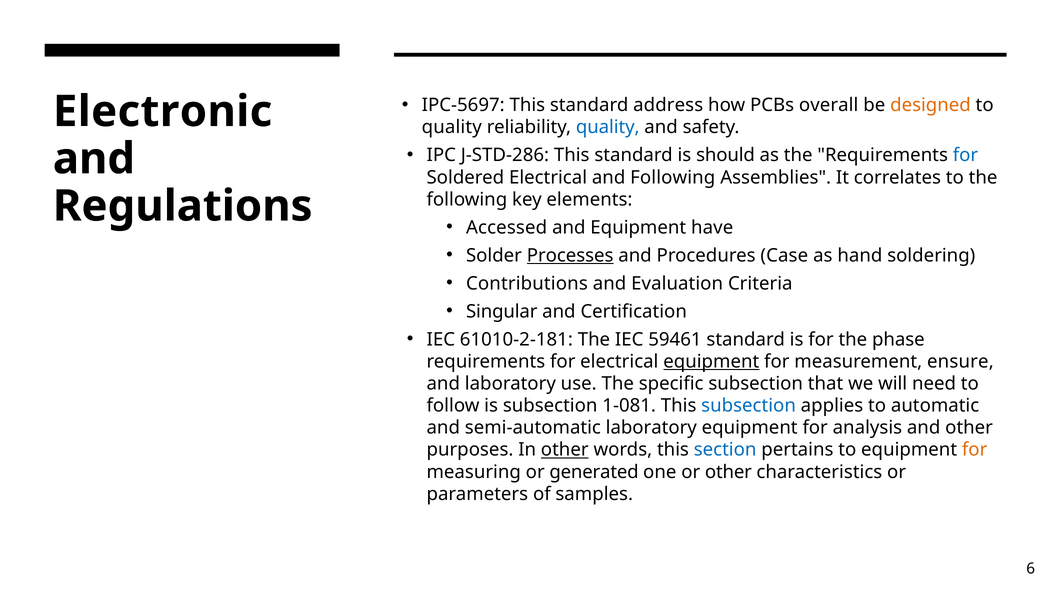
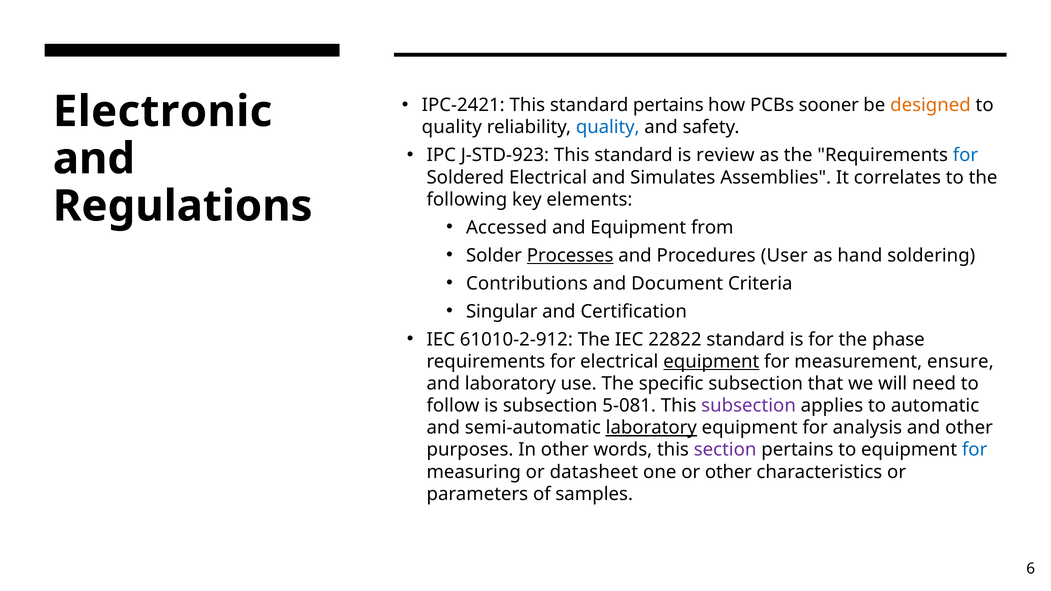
IPC-5697: IPC-5697 -> IPC-2421
standard address: address -> pertains
overall: overall -> sooner
J-STD-286: J-STD-286 -> J-STD-923
should: should -> review
and Following: Following -> Simulates
have: have -> from
Case: Case -> User
Evaluation: Evaluation -> Document
61010-2-181: 61010-2-181 -> 61010-2-912
59461: 59461 -> 22822
1-081: 1-081 -> 5-081
subsection at (749, 406) colour: blue -> purple
laboratory at (651, 428) underline: none -> present
other at (565, 450) underline: present -> none
section colour: blue -> purple
for at (975, 450) colour: orange -> blue
generated: generated -> datasheet
